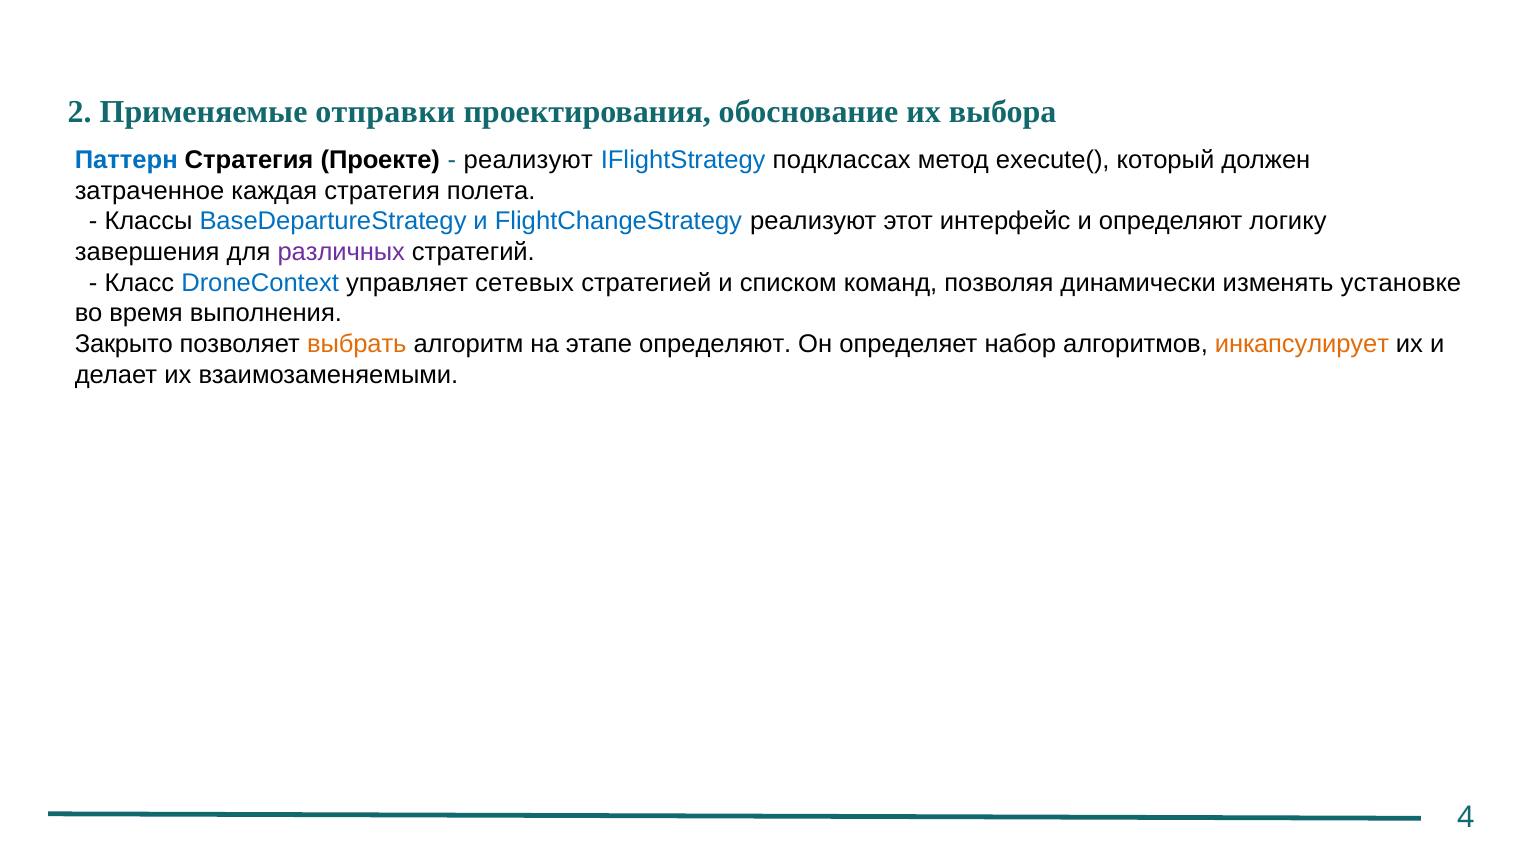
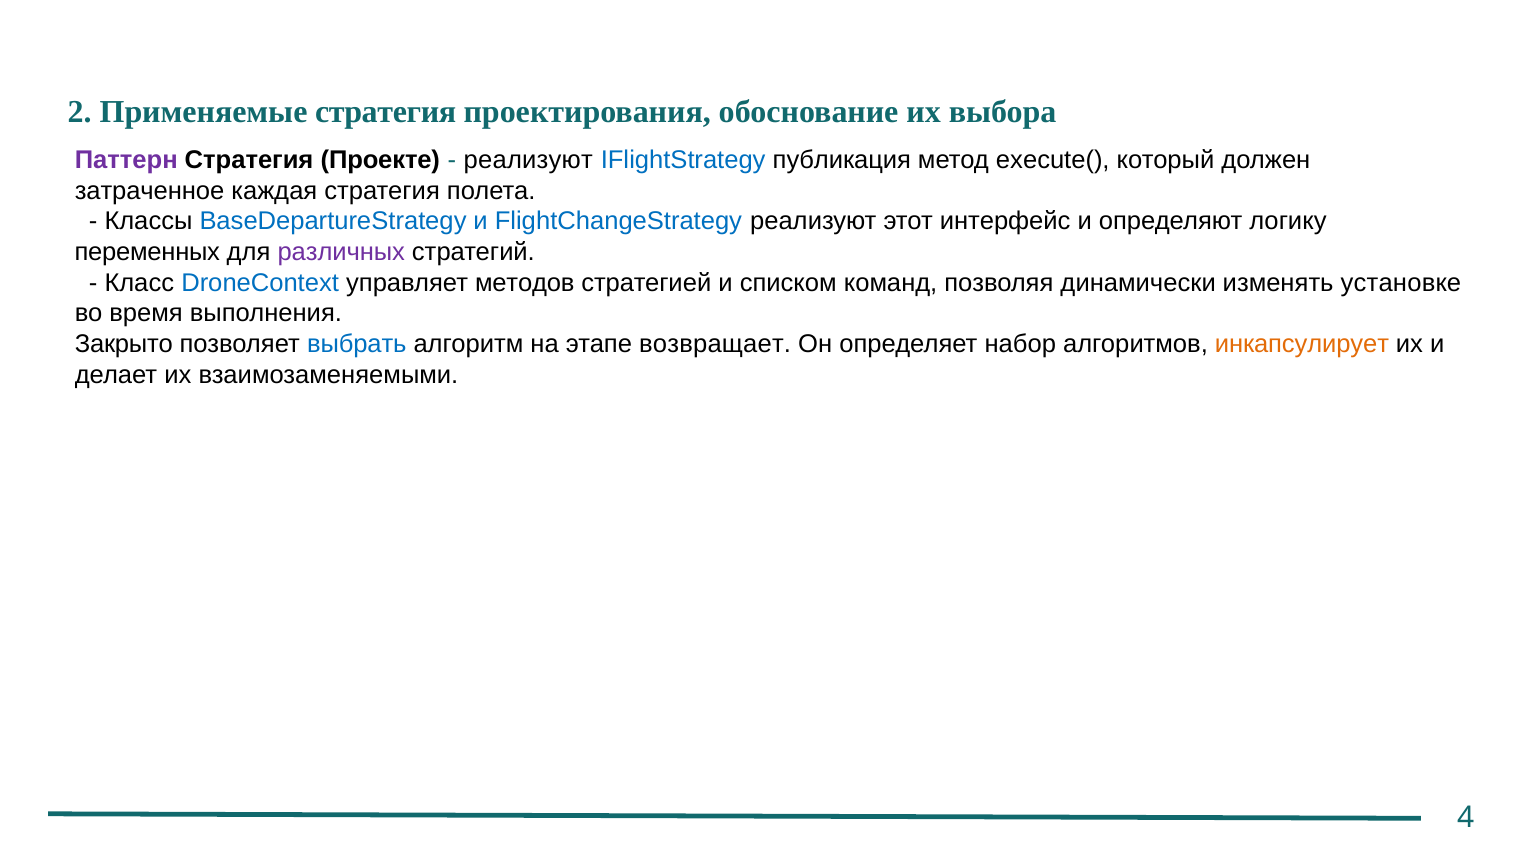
Применяемые отправки: отправки -> стратегия
Паттерн colour: blue -> purple
подклассах: подклассах -> публикация
завершения: завершения -> переменных
сетевых: сетевых -> методов
выбрать colour: orange -> blue
этапе определяют: определяют -> возвращает
